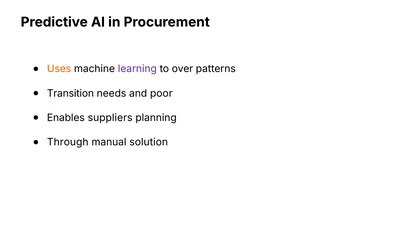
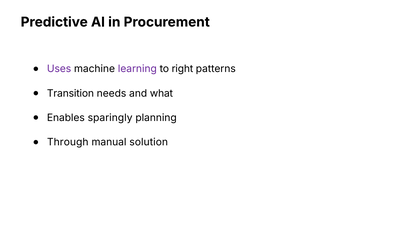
Uses colour: orange -> purple
over: over -> right
poor: poor -> what
suppliers: suppliers -> sparingly
